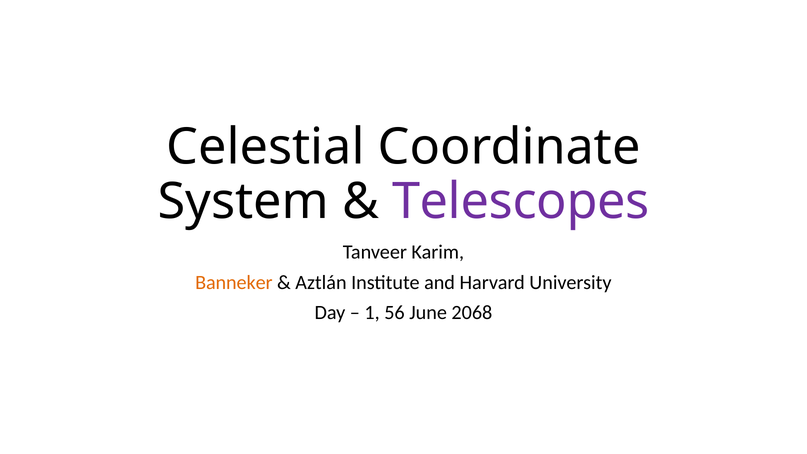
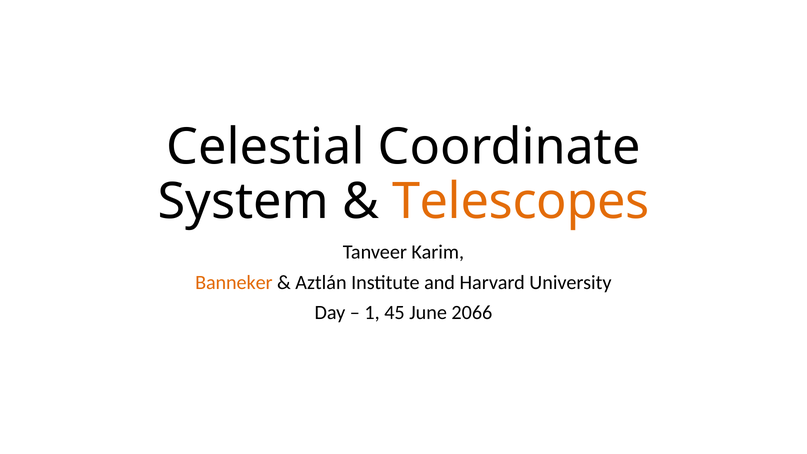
Telescopes colour: purple -> orange
56: 56 -> 45
2068: 2068 -> 2066
